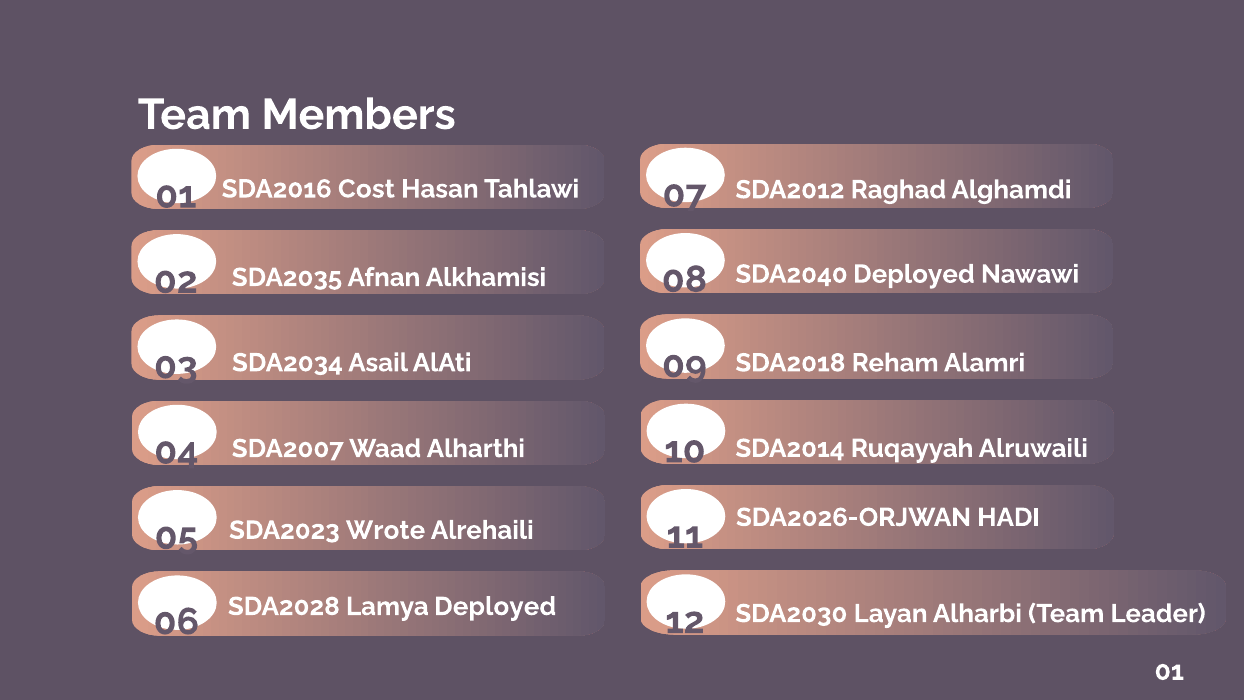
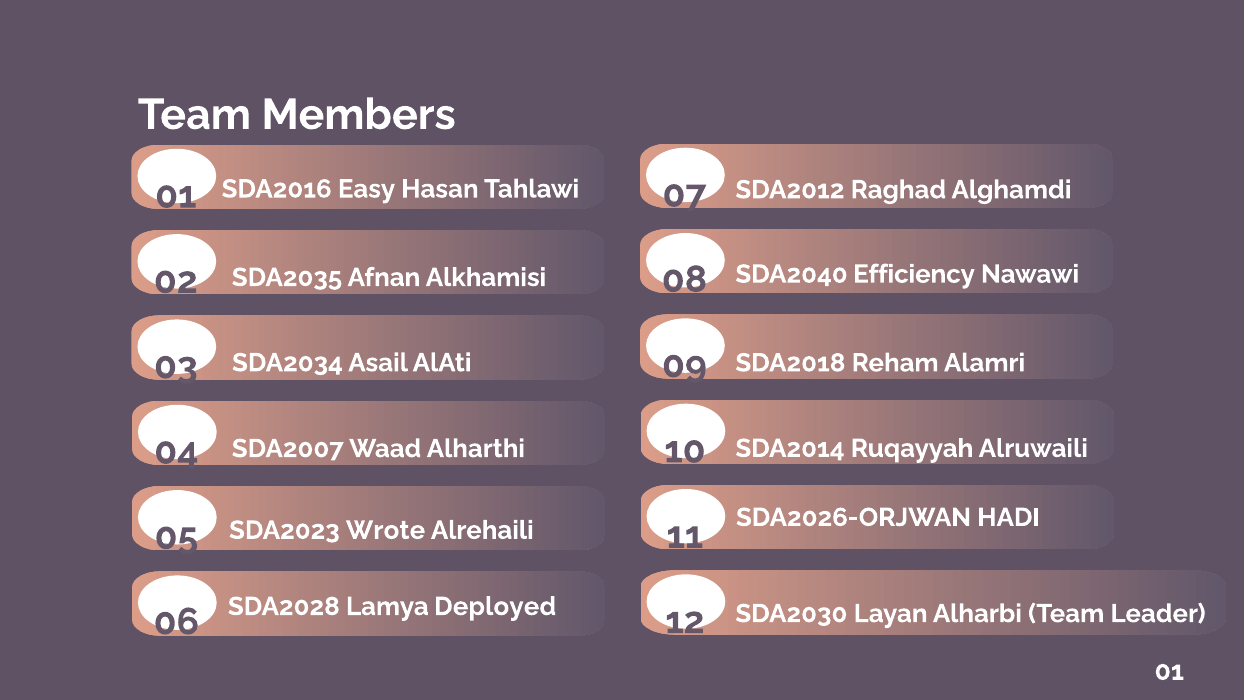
Cost: Cost -> Easy
SDA2040 Deployed: Deployed -> Efficiency
